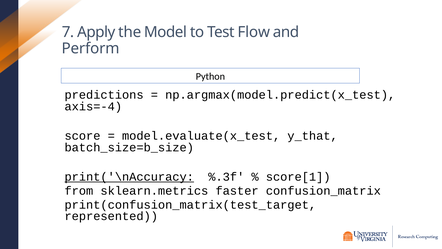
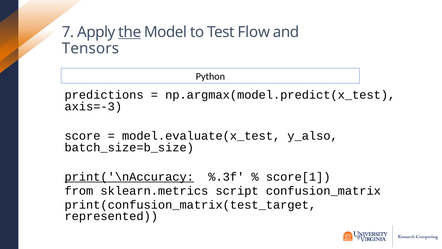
the underline: none -> present
Perform: Perform -> Tensors
axis=-4: axis=-4 -> axis=-3
y_that: y_that -> y_also
faster: faster -> script
